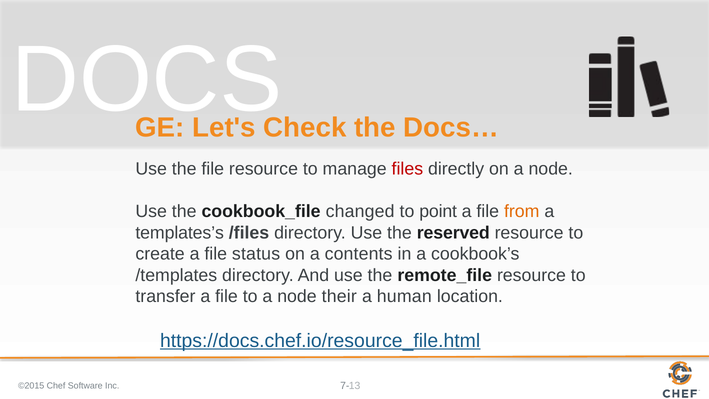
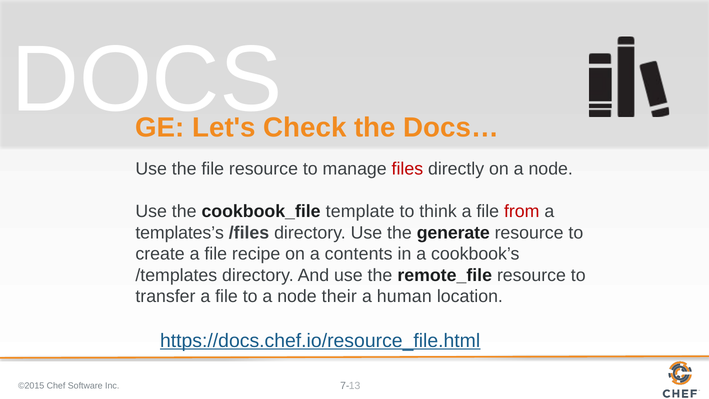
changed: changed -> template
point: point -> think
from colour: orange -> red
reserved: reserved -> generate
status: status -> recipe
